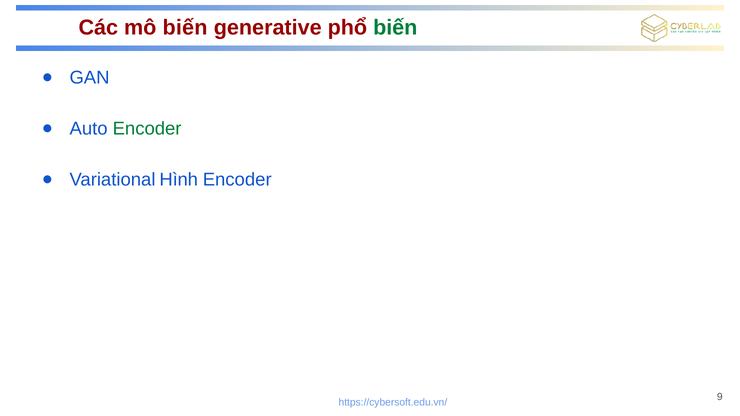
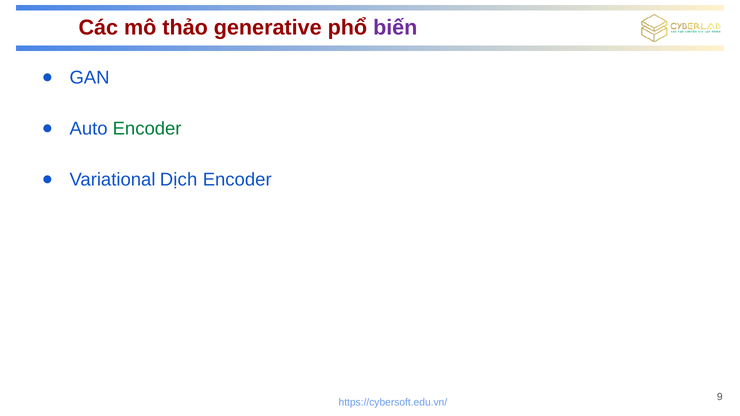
mô biến: biến -> thảo
biến at (395, 28) colour: green -> purple
Hình: Hình -> Dịch
